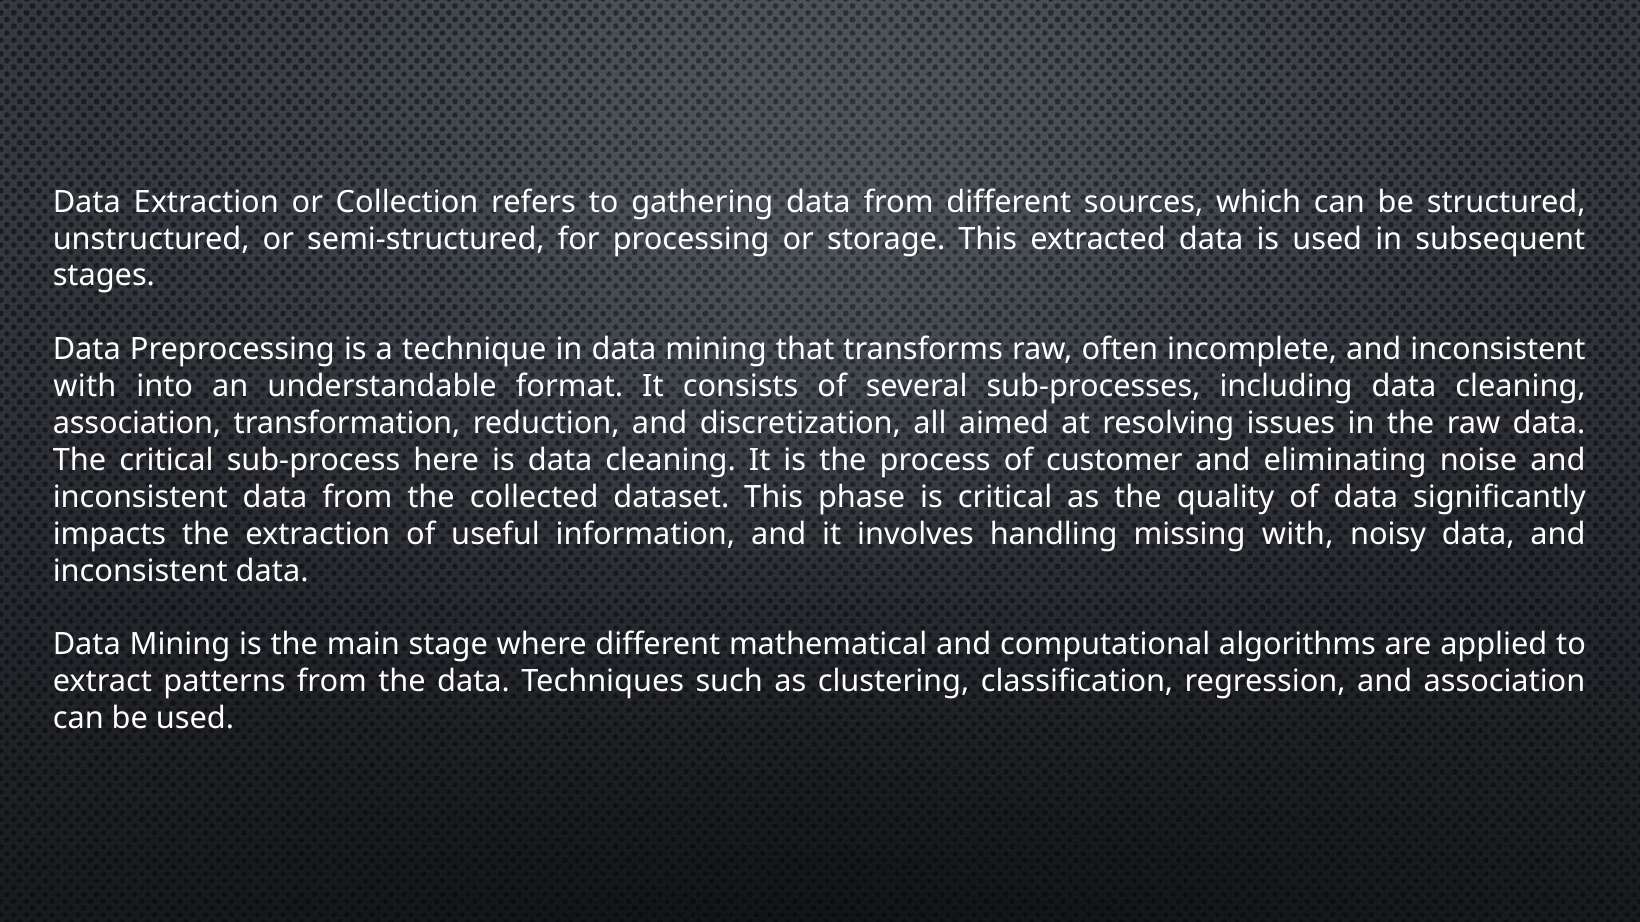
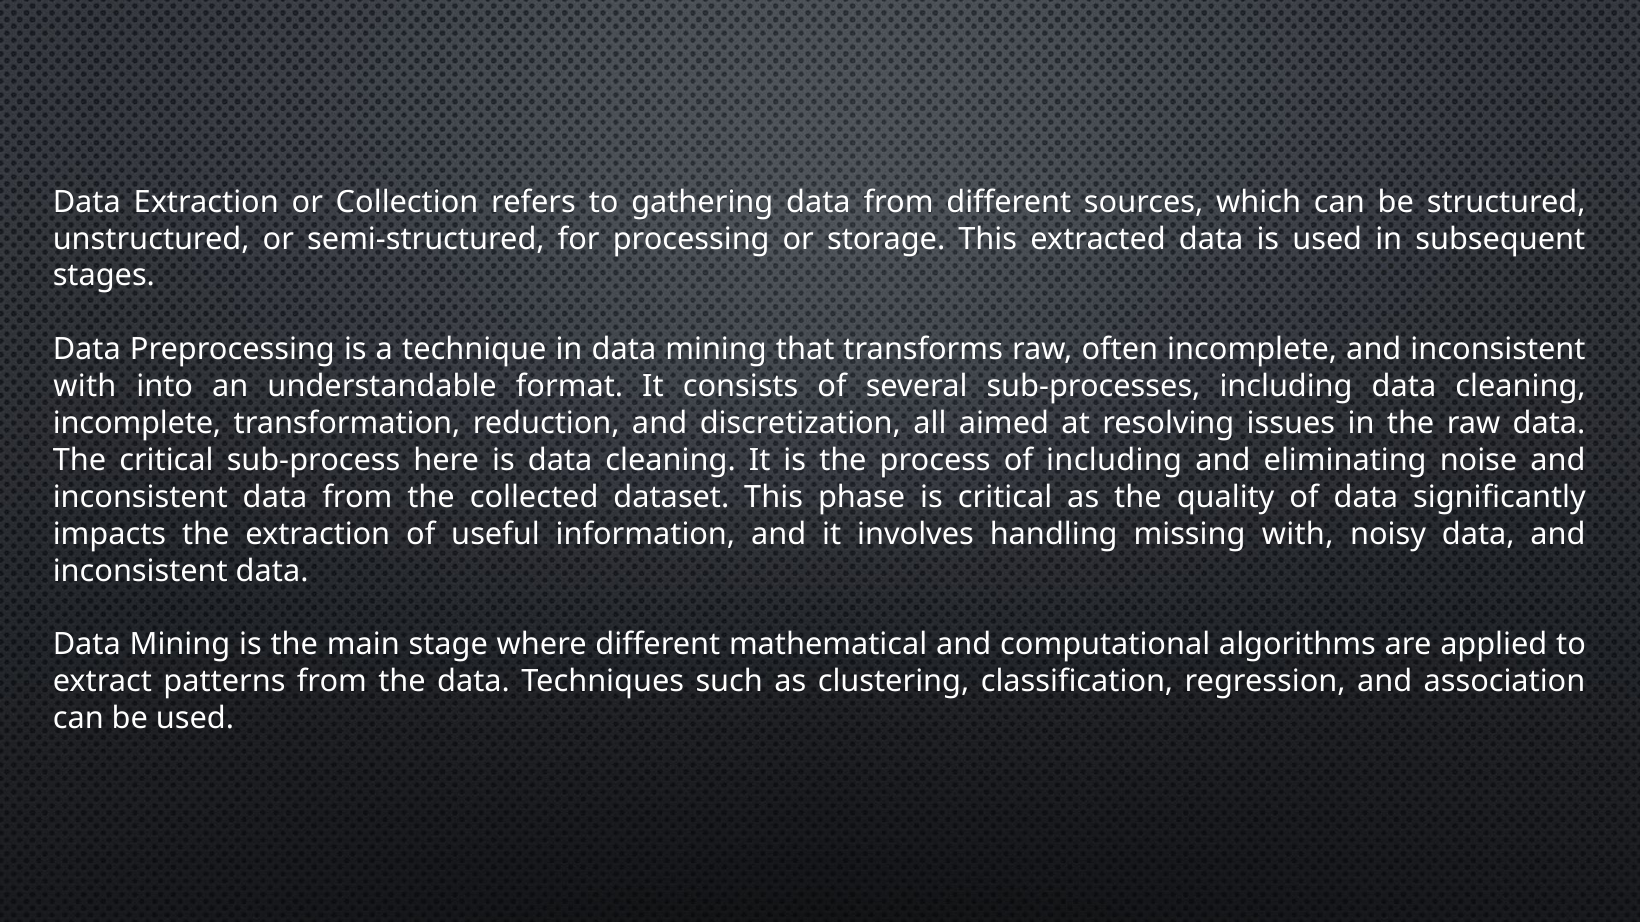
association at (137, 424): association -> incomplete
of customer: customer -> including
